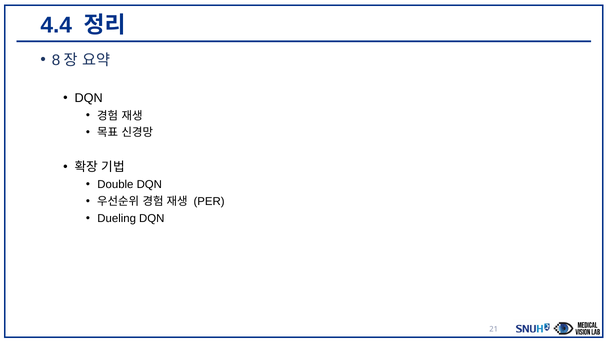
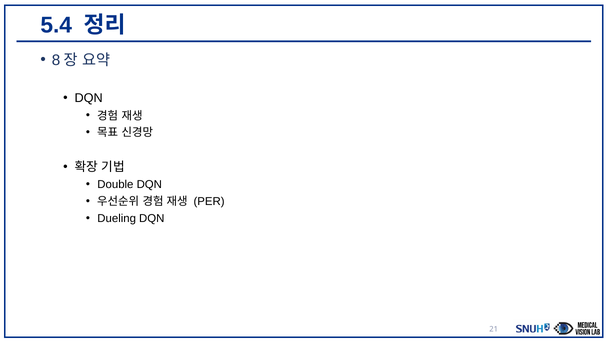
4.4: 4.4 -> 5.4
